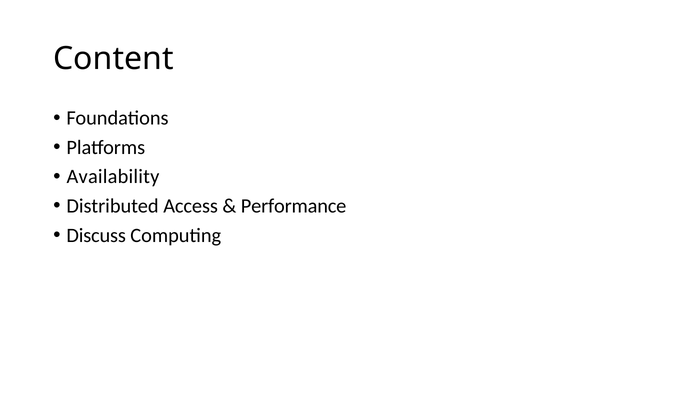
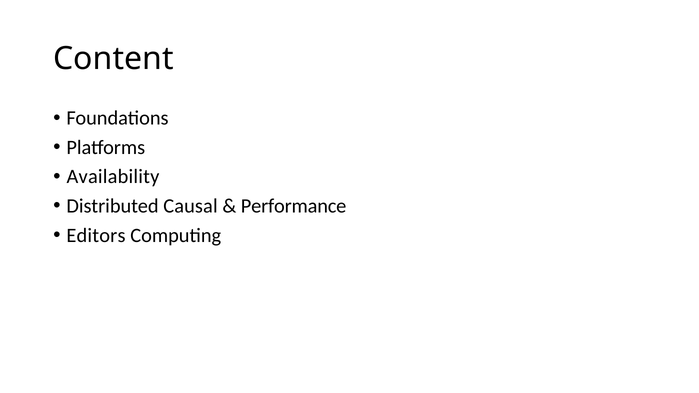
Access: Access -> Causal
Discuss: Discuss -> Editors
